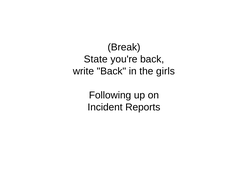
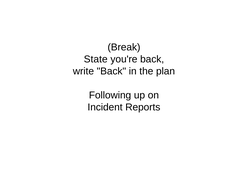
girls: girls -> plan
